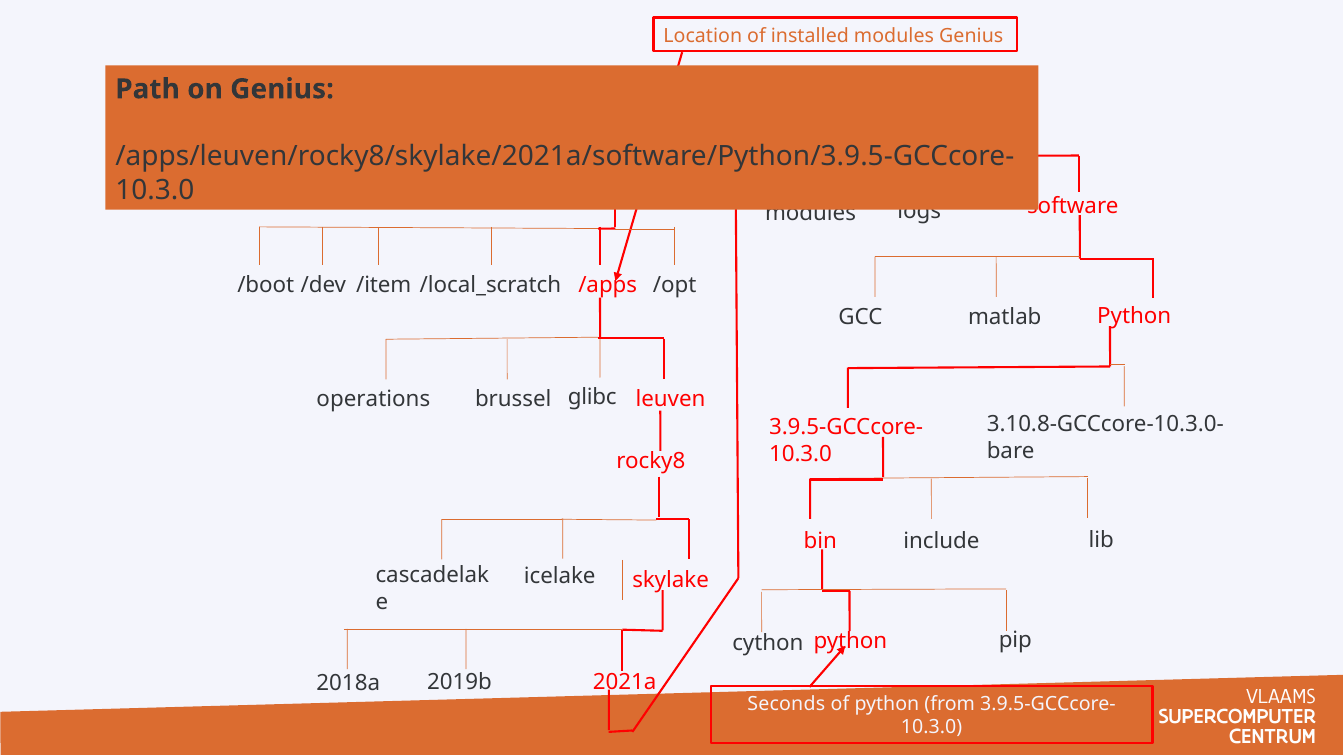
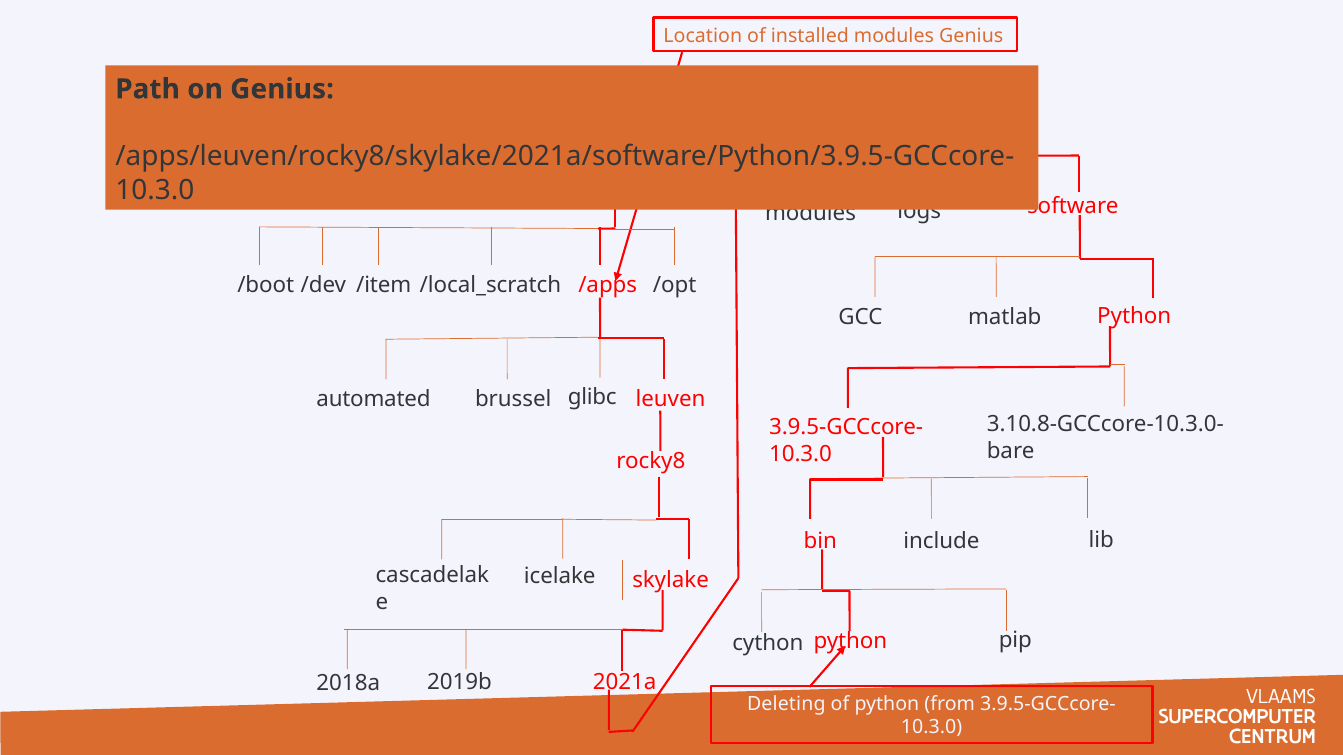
operations: operations -> automated
Seconds: Seconds -> Deleting
